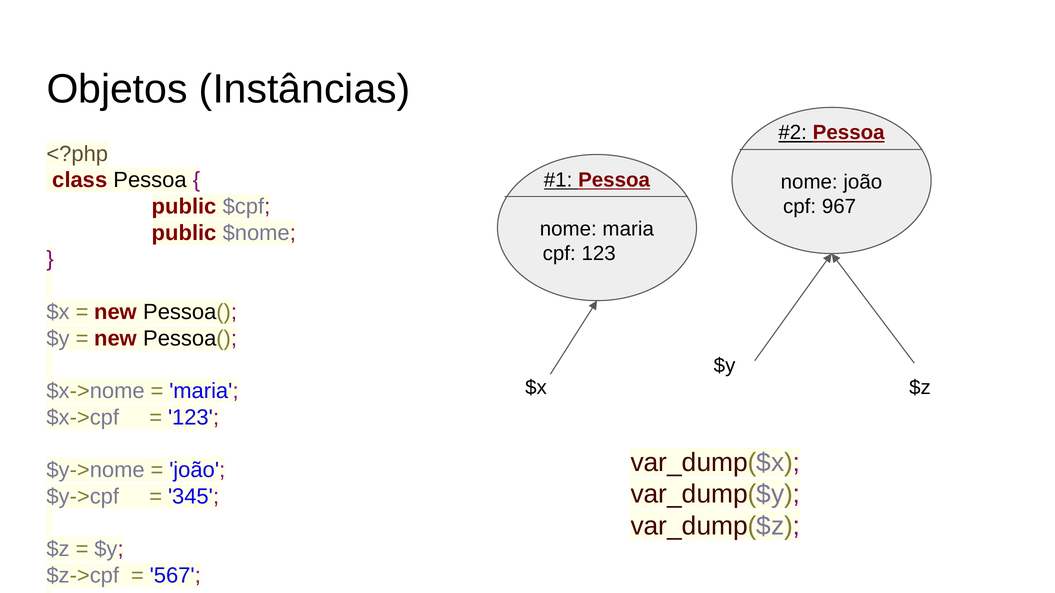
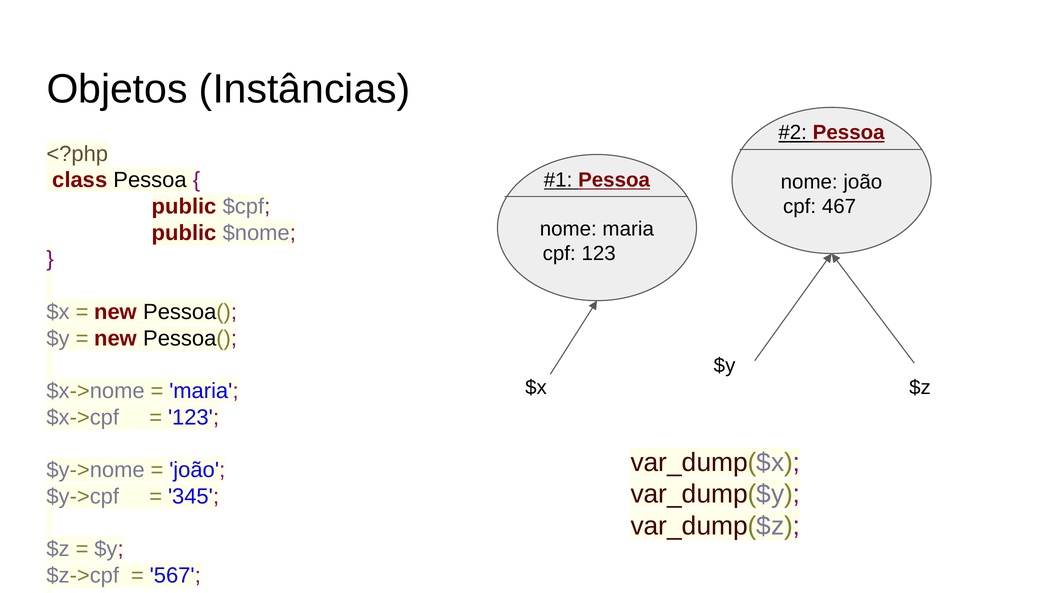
967: 967 -> 467
